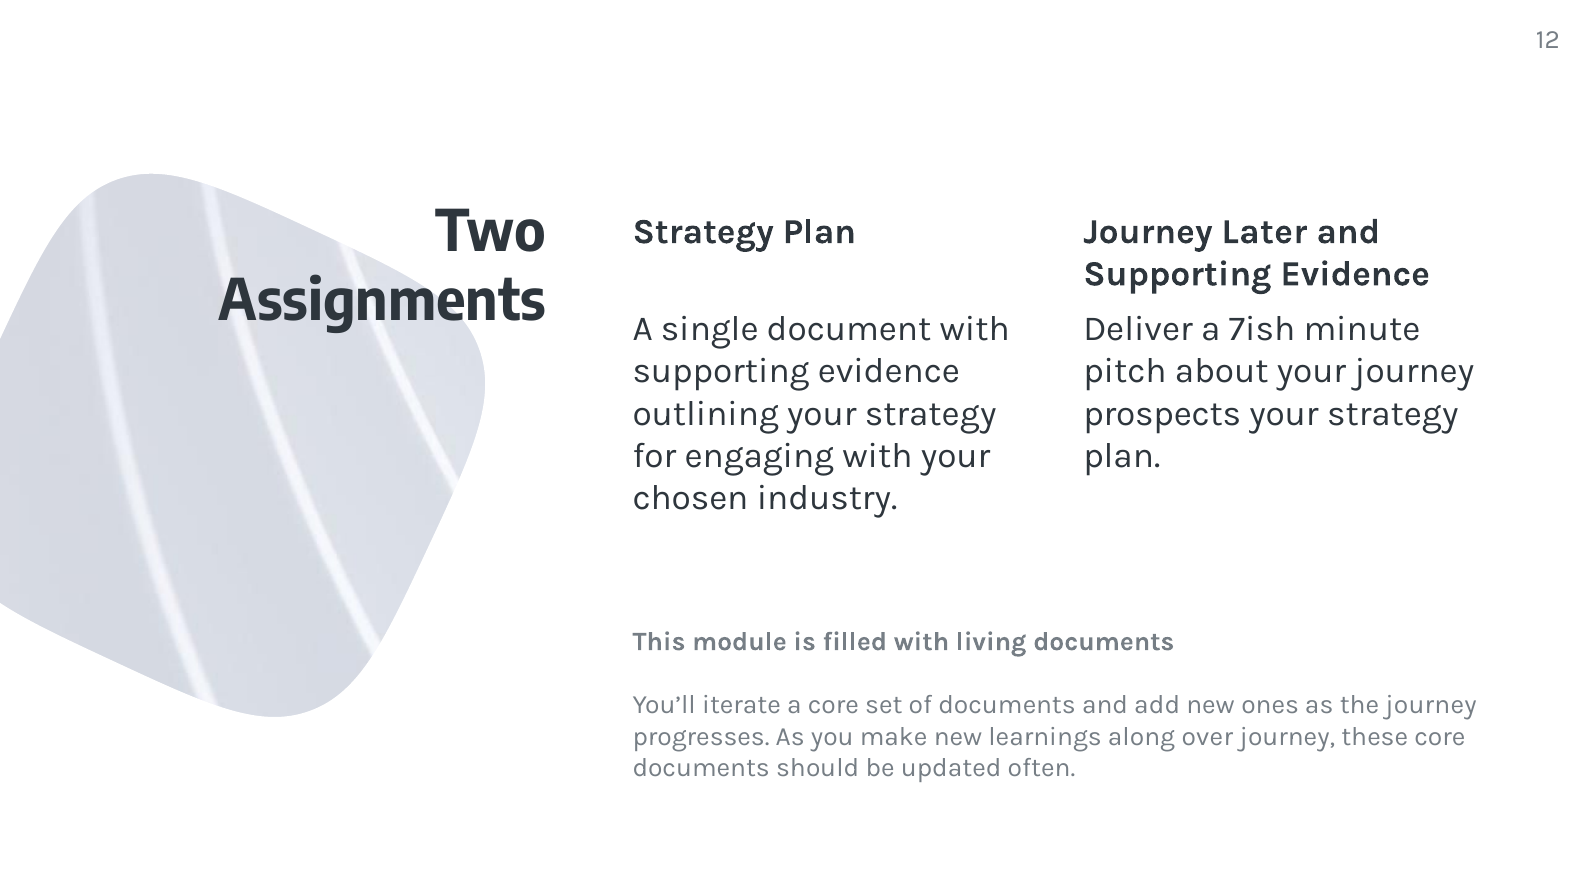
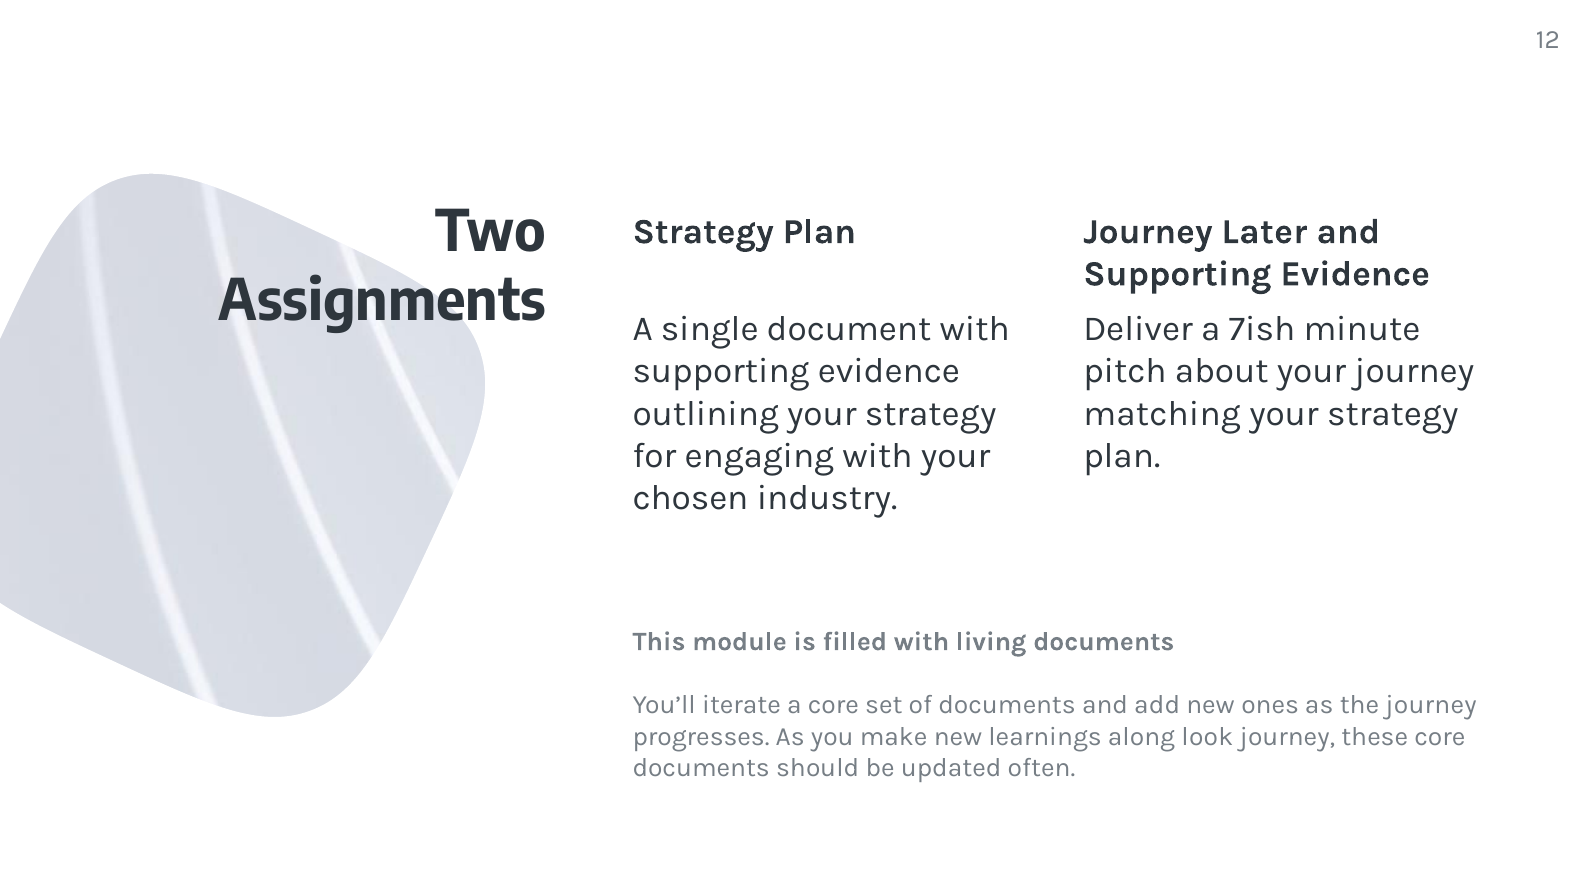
prospects: prospects -> matching
over: over -> look
